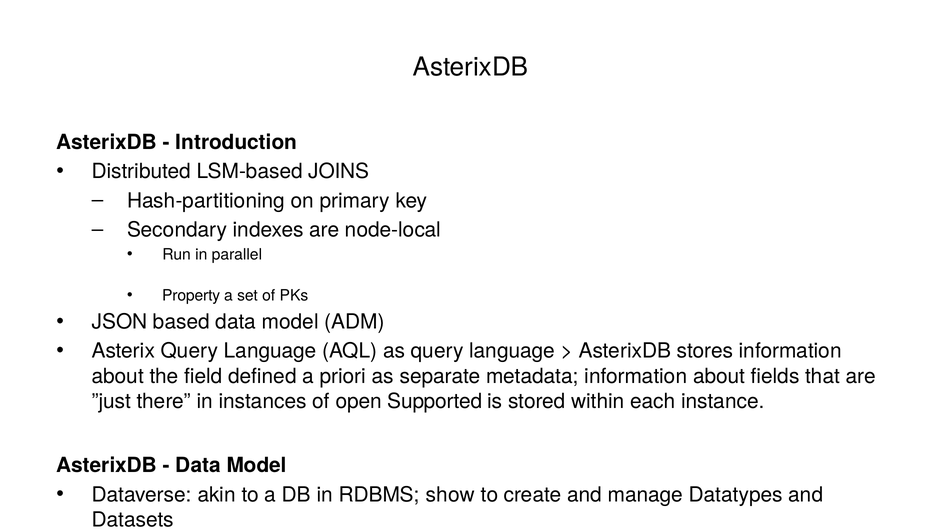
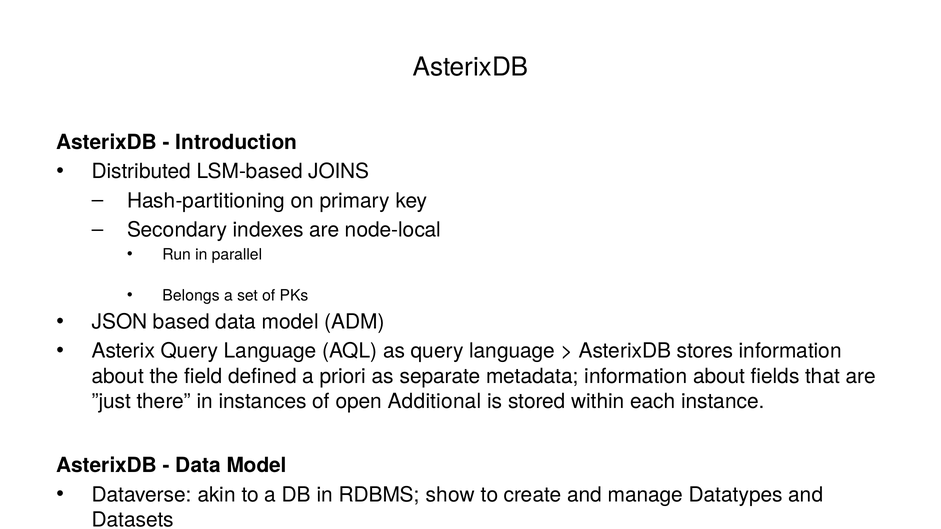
Property: Property -> Belongs
open Supported: Supported -> Additional
